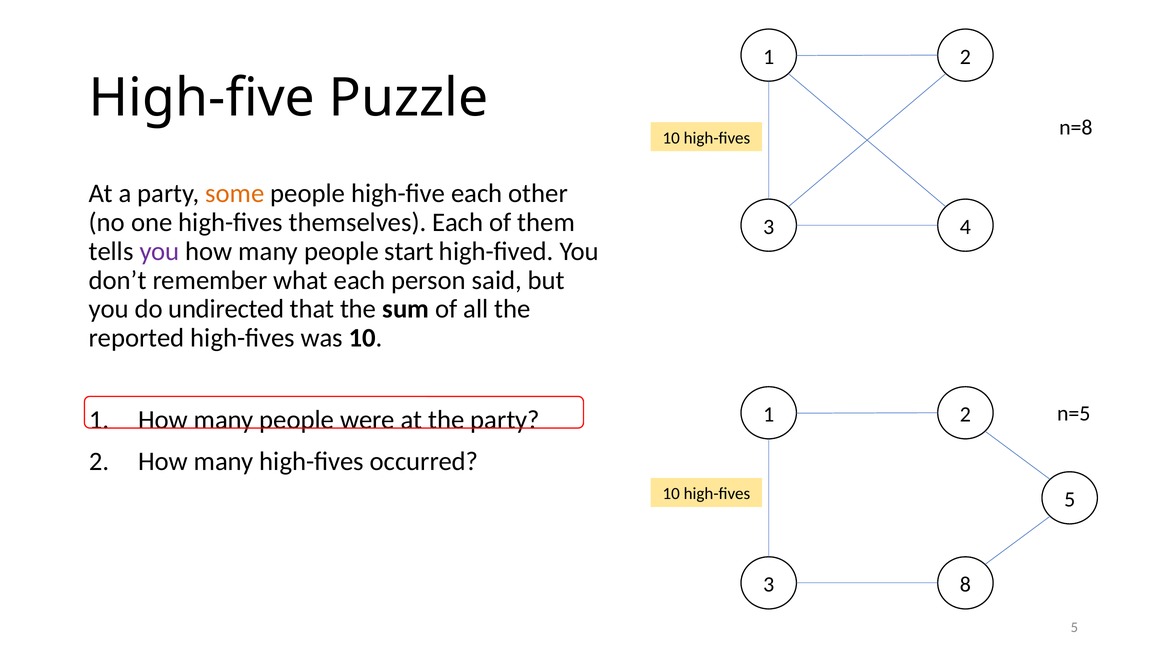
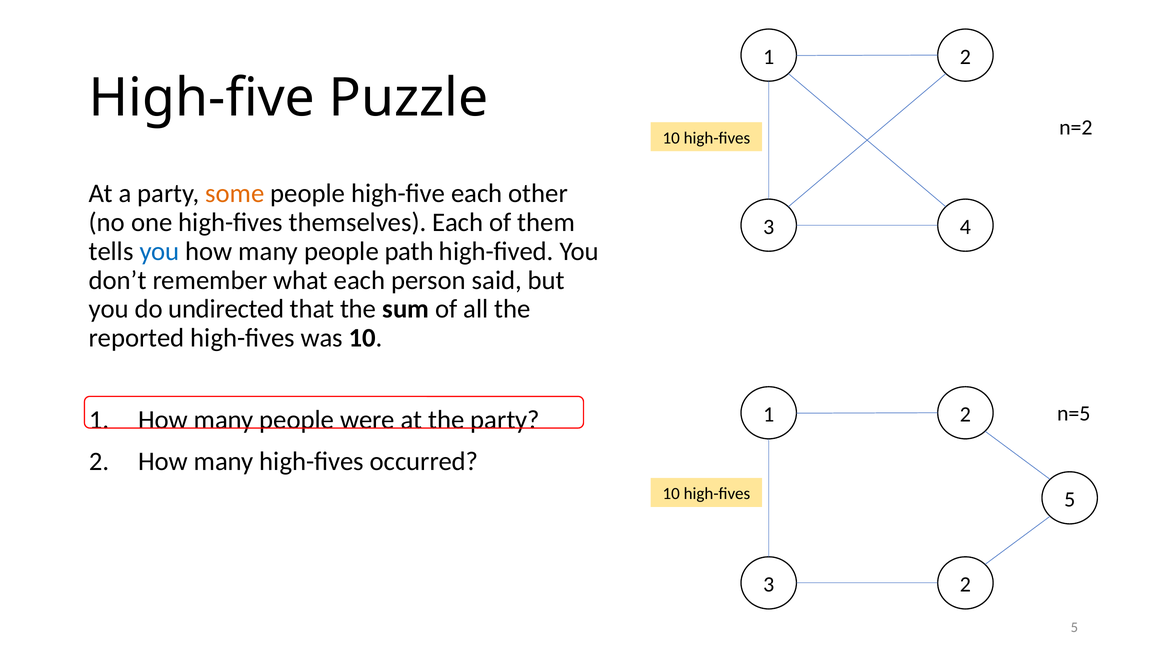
n=8: n=8 -> n=2
you at (160, 251) colour: purple -> blue
start: start -> path
3 8: 8 -> 2
